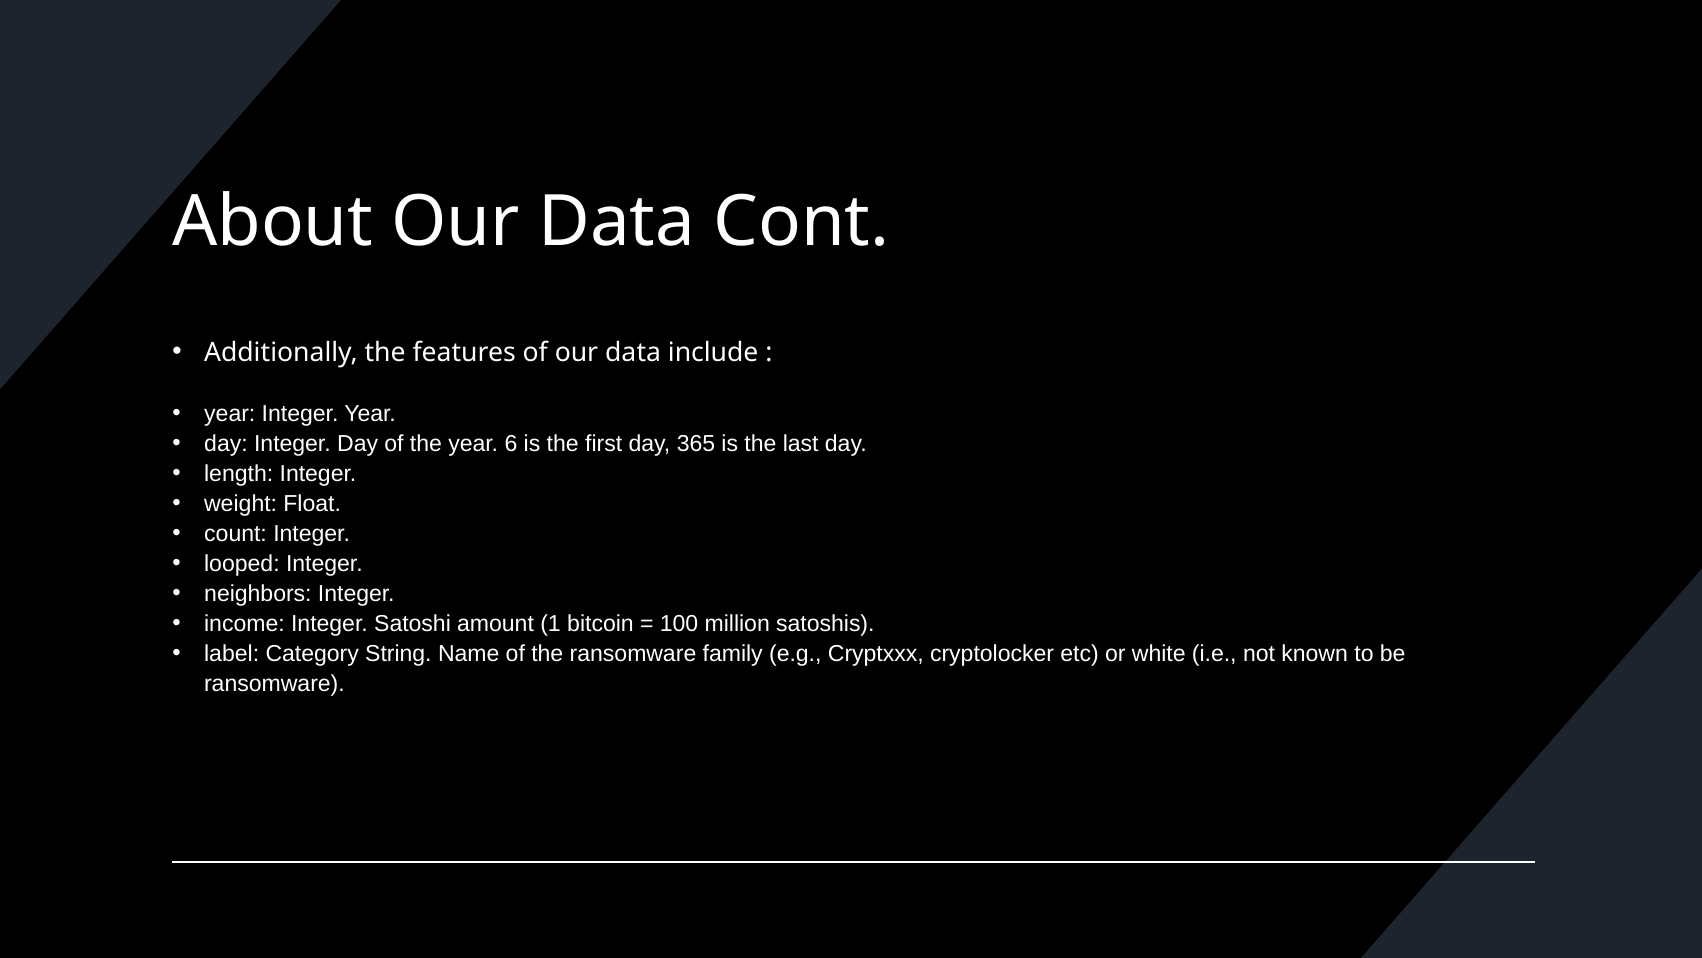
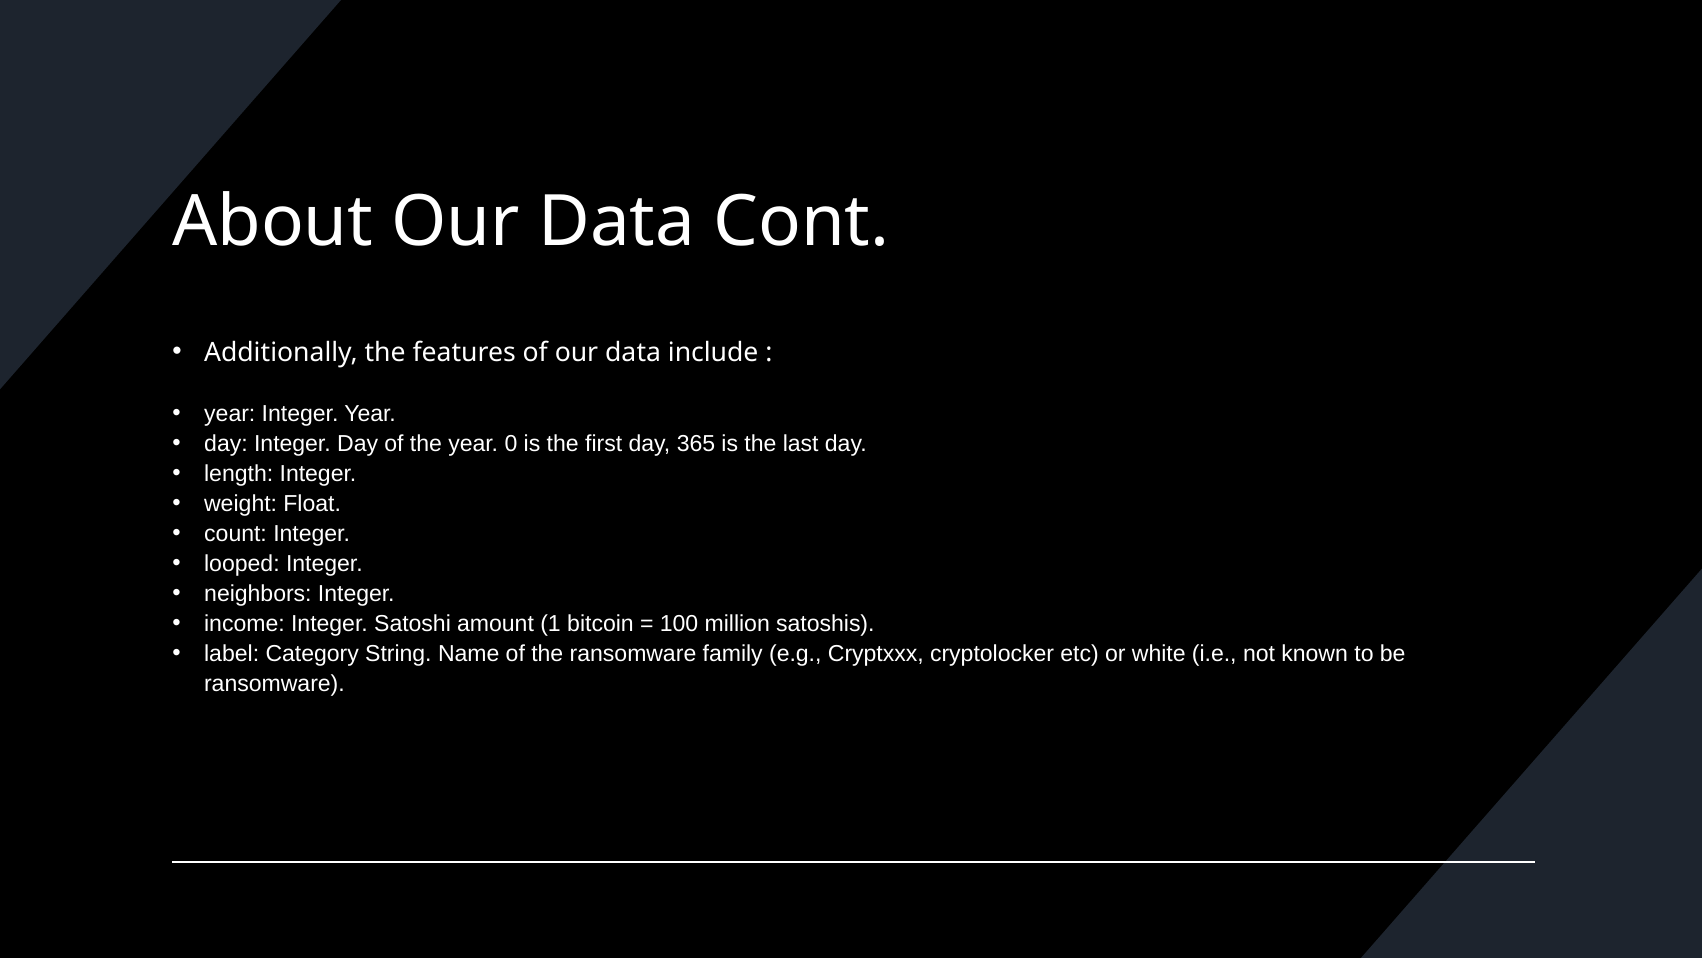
6: 6 -> 0
